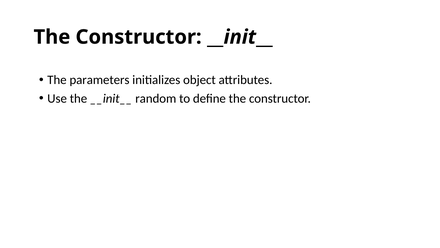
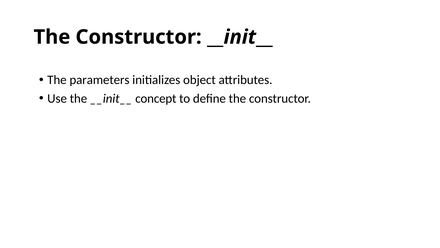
random: random -> concept
